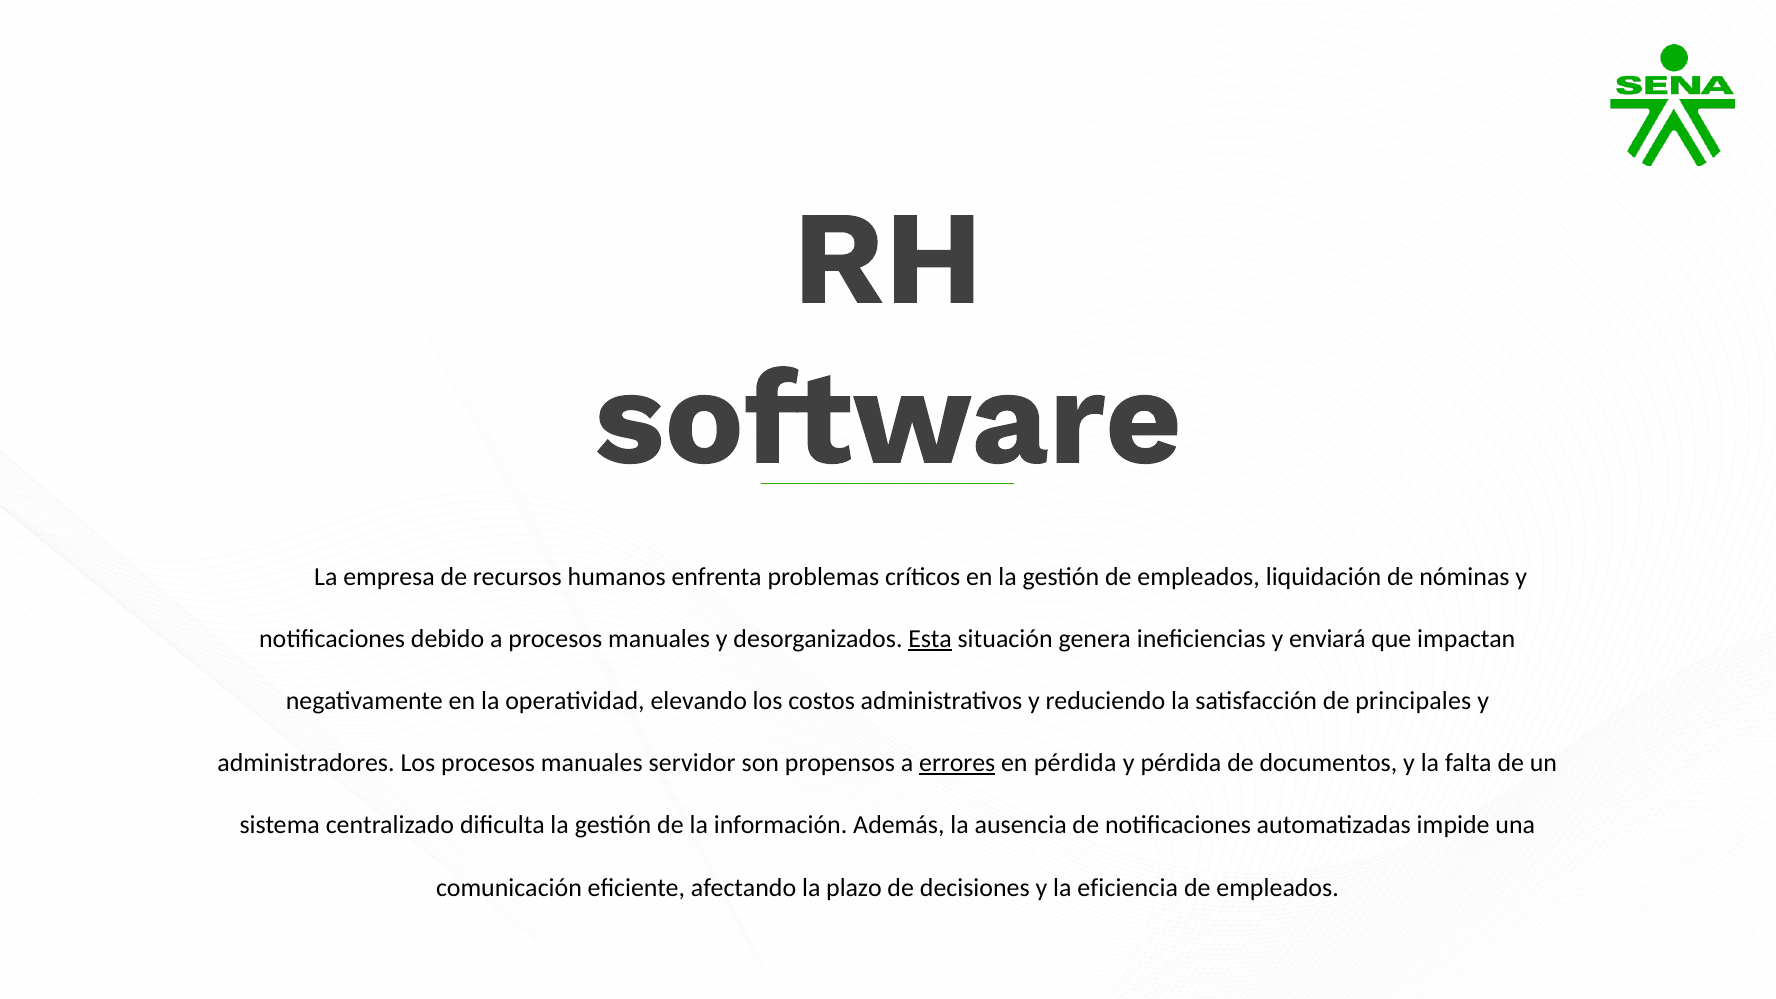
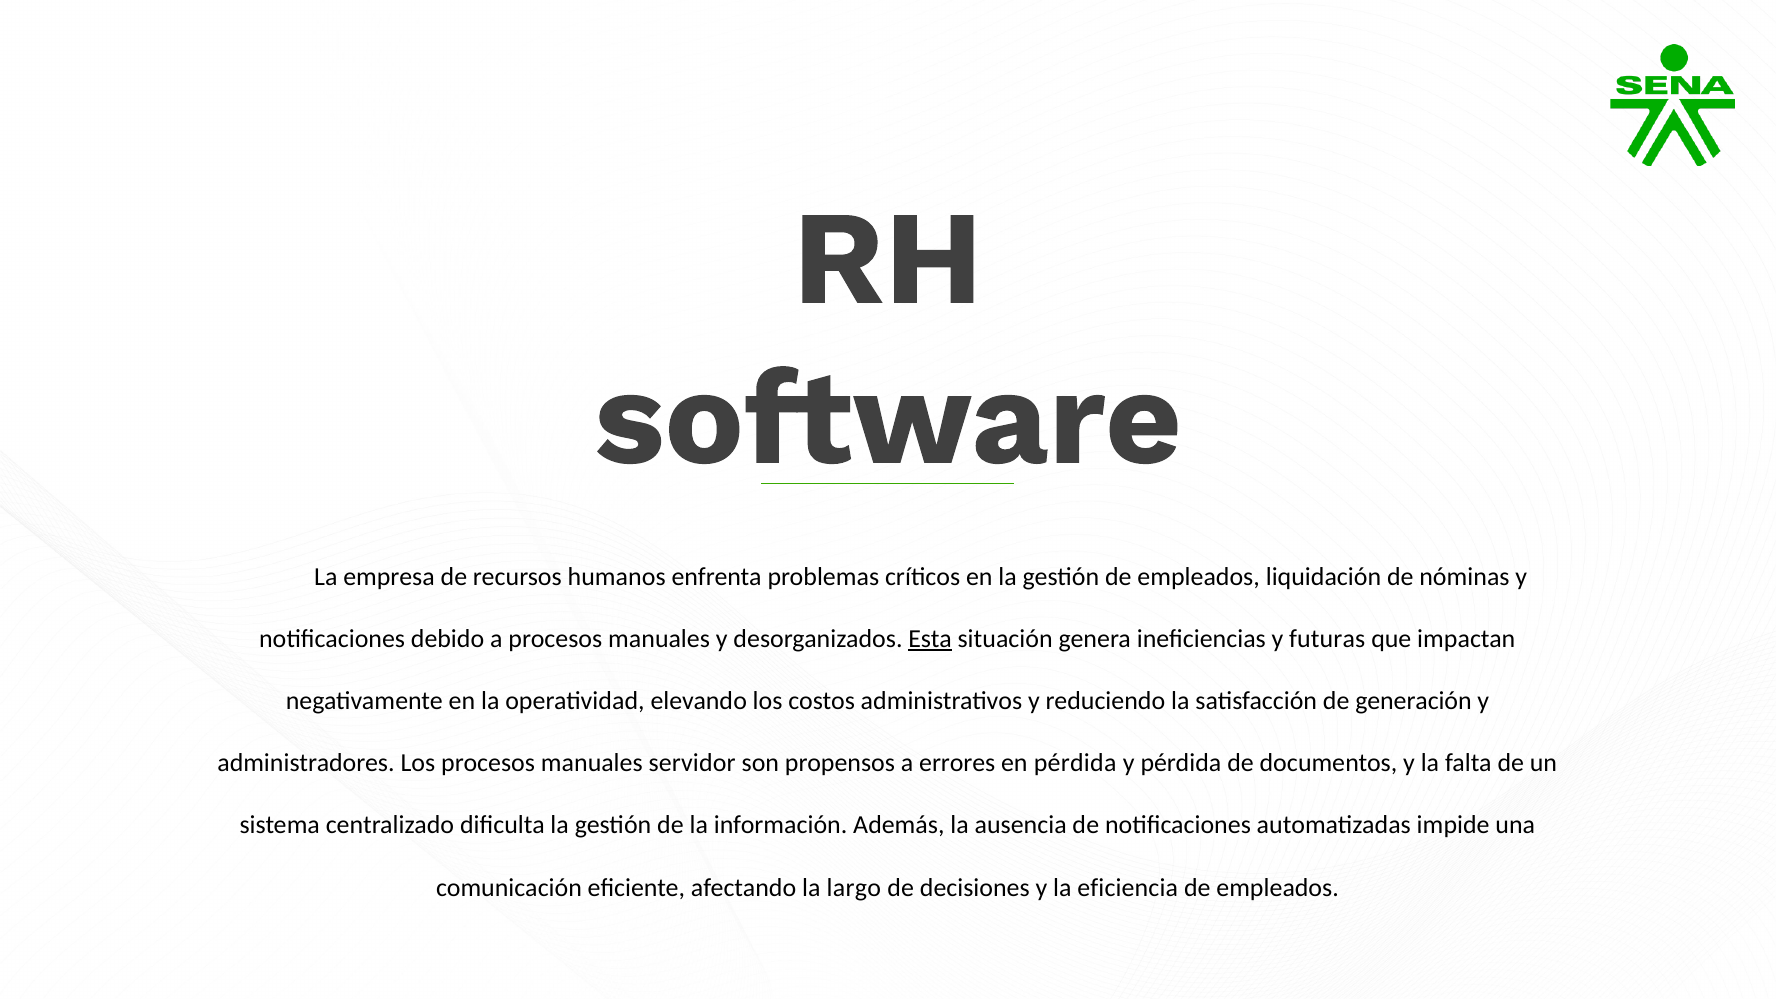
enviará: enviará -> futuras
principales: principales -> generación
errores underline: present -> none
plazo: plazo -> largo
